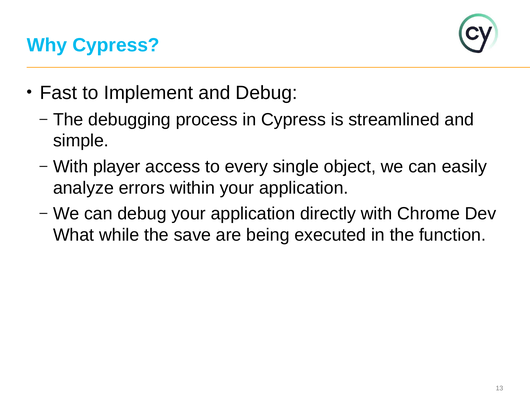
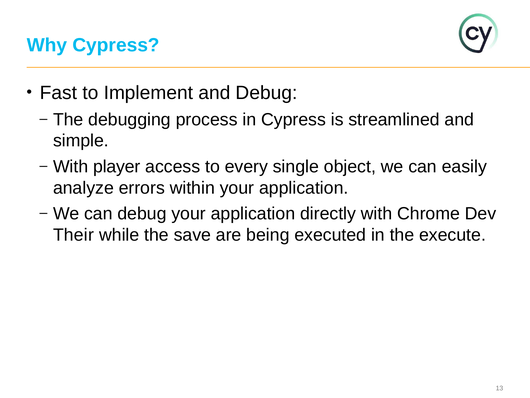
What: What -> Their
function: function -> execute
